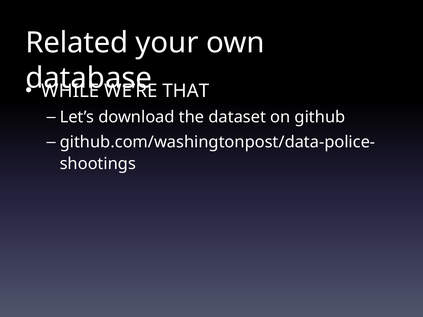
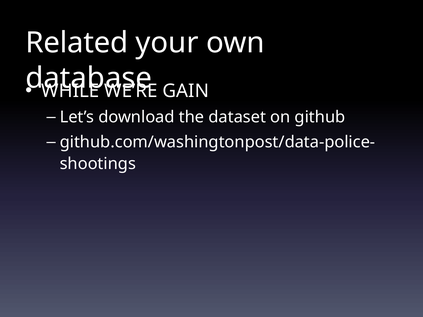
THAT: THAT -> GAIN
